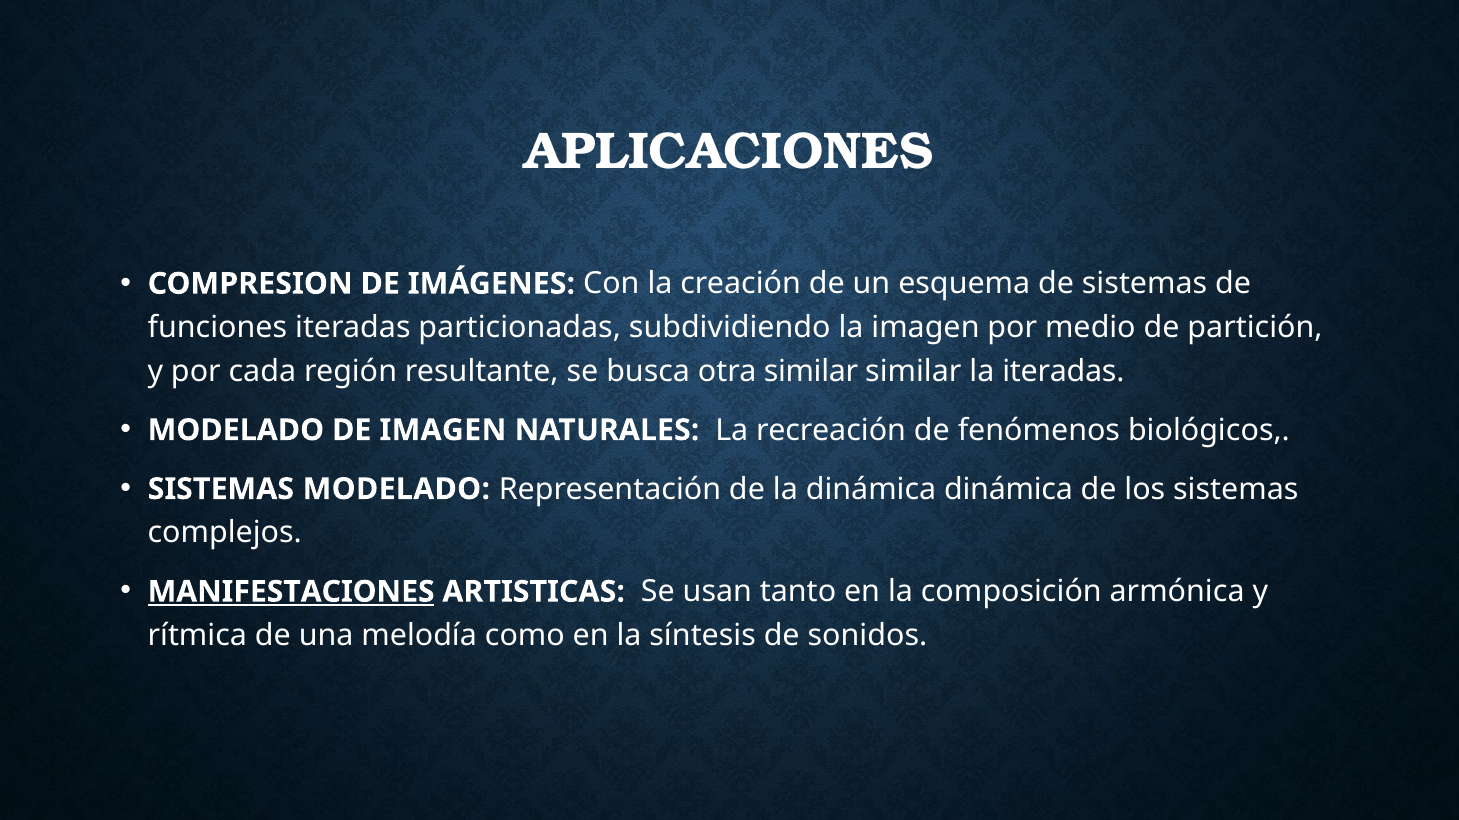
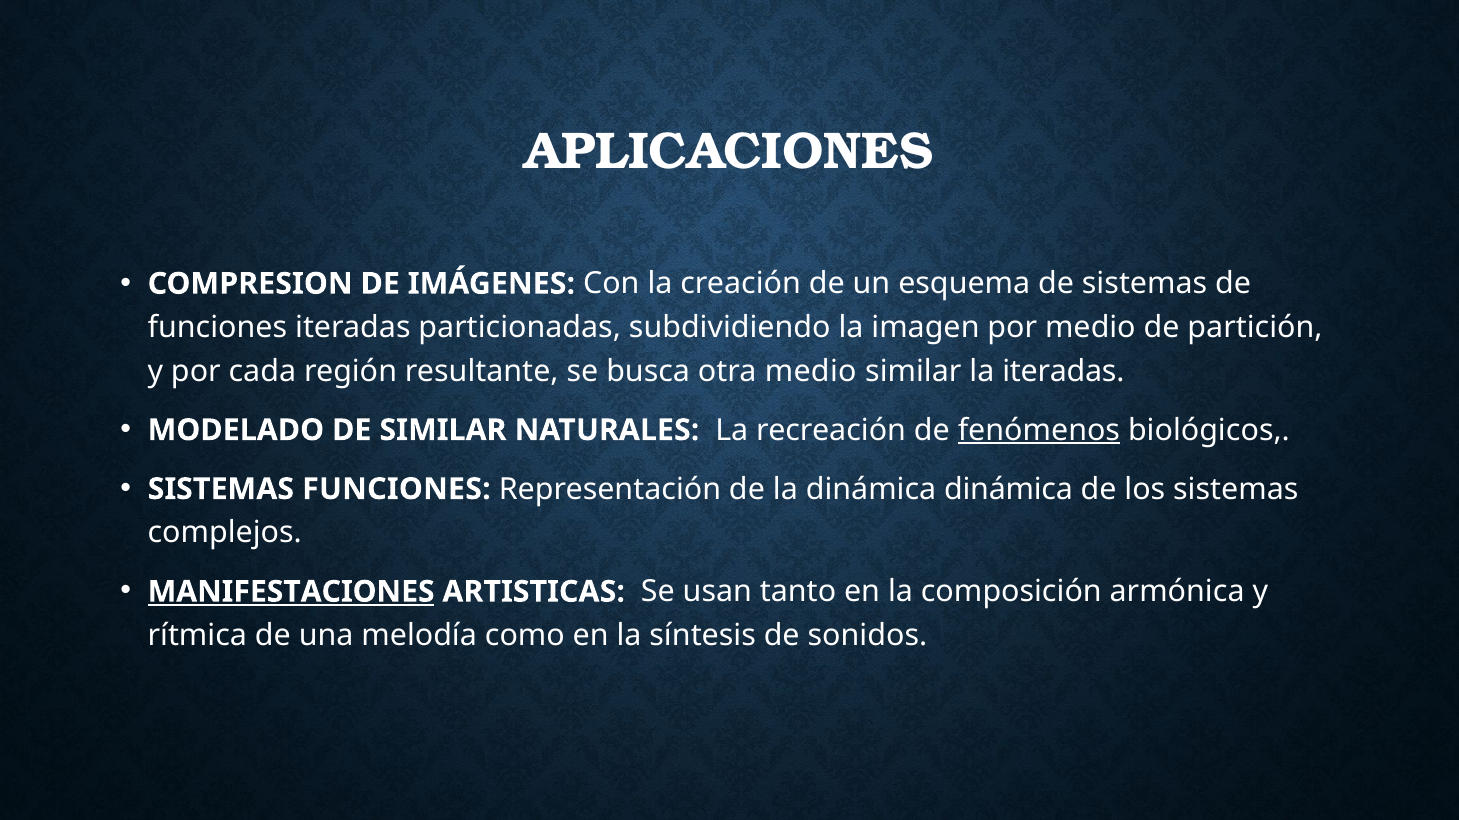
otra similar: similar -> medio
DE IMAGEN: IMAGEN -> SIMILAR
fenómenos underline: none -> present
SISTEMAS MODELADO: MODELADO -> FUNCIONES
